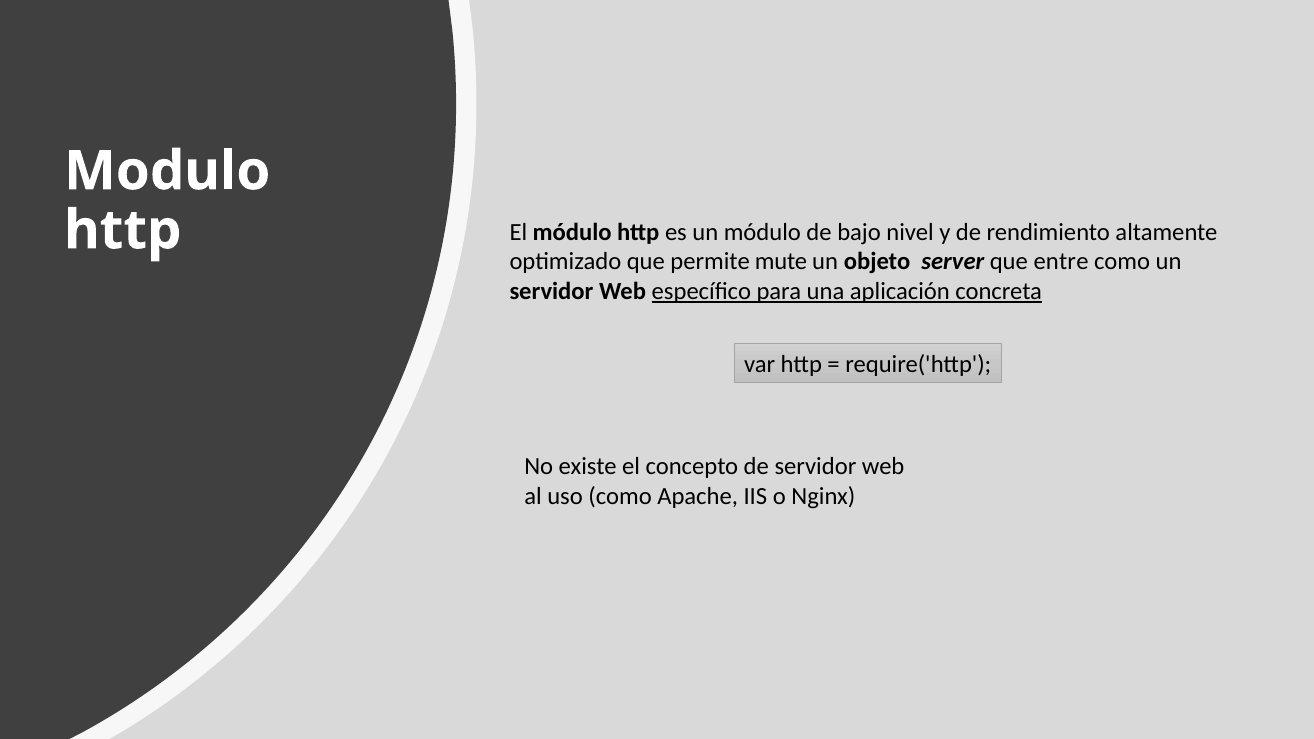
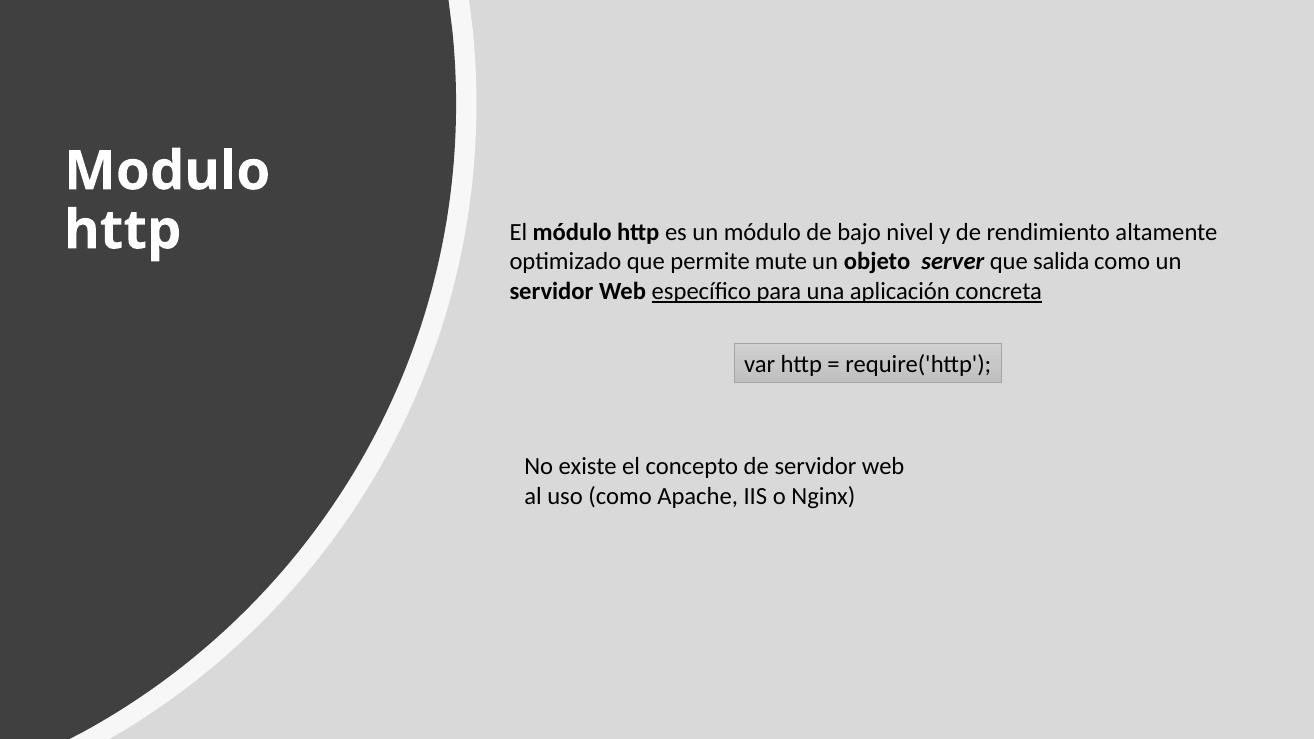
entre: entre -> salida
